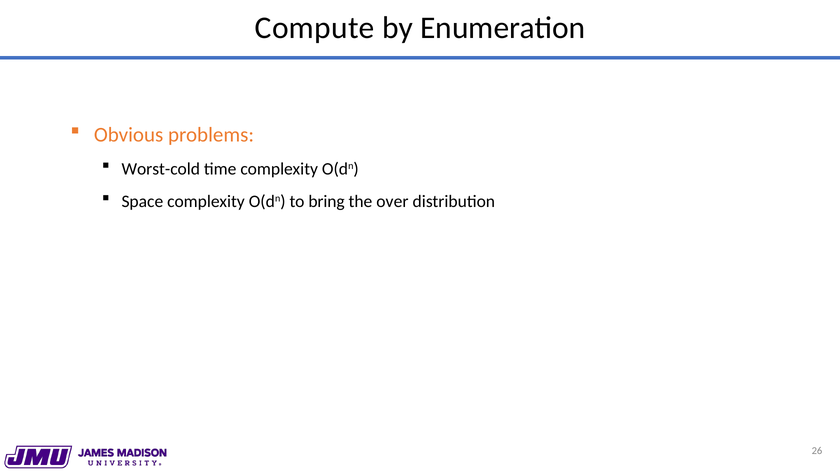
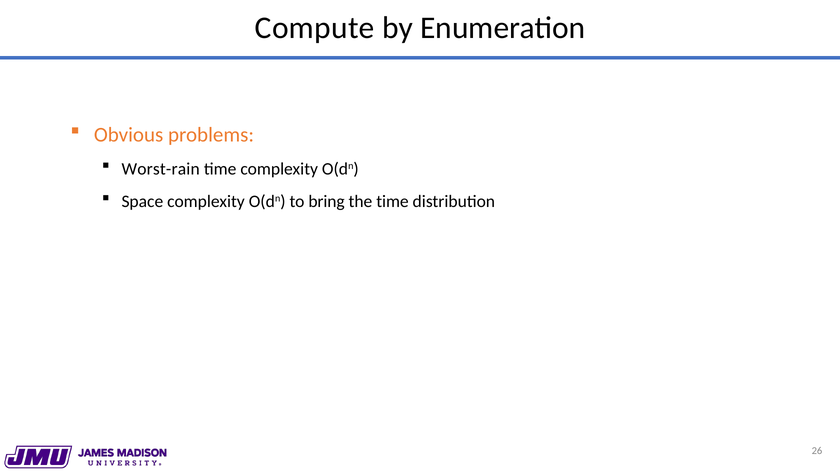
Worst-cold: Worst-cold -> Worst-rain
the over: over -> time
